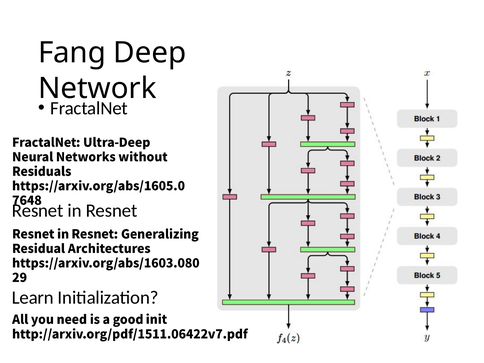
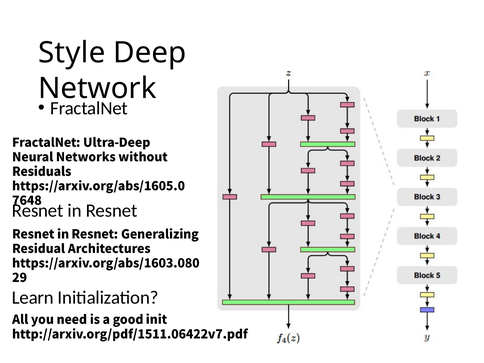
Fang: Fang -> Style
